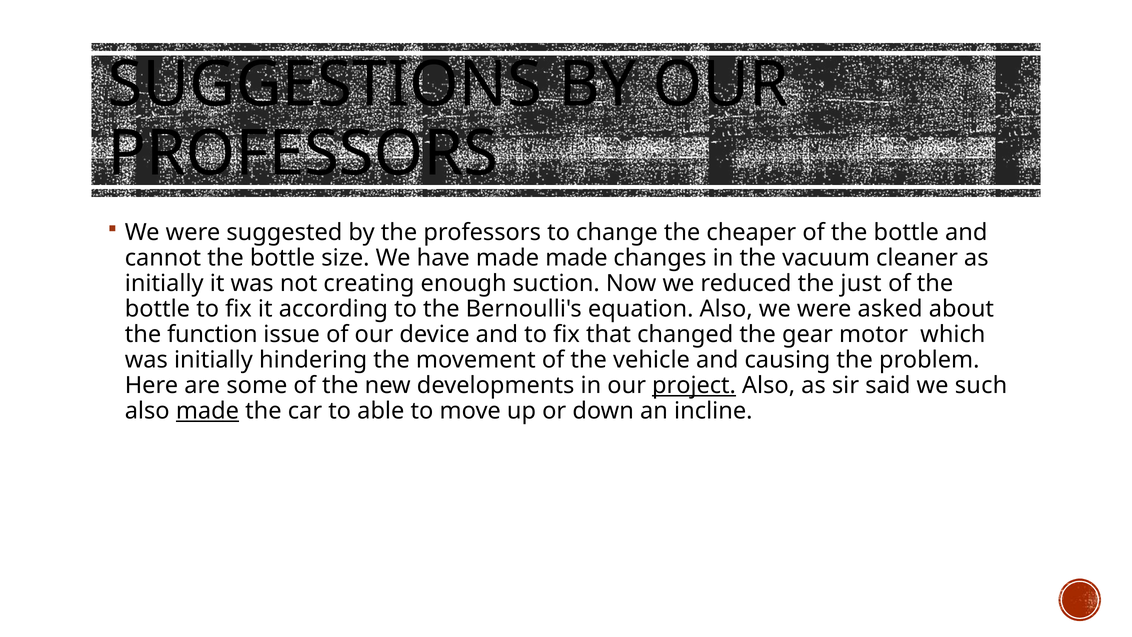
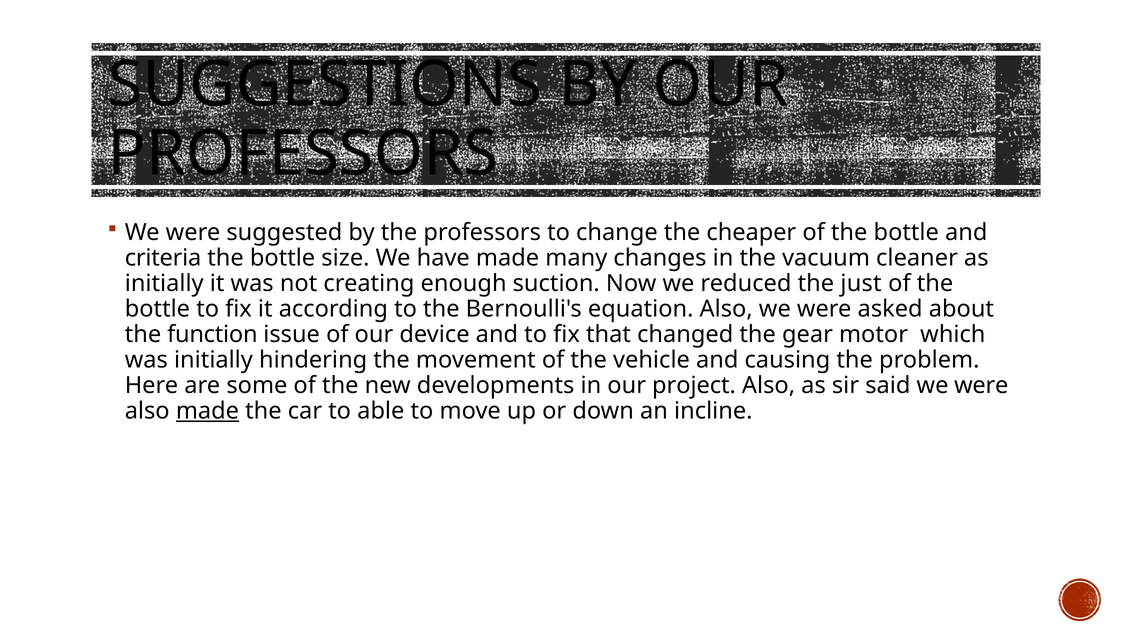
cannot: cannot -> criteria
made made: made -> many
project underline: present -> none
said we such: such -> were
